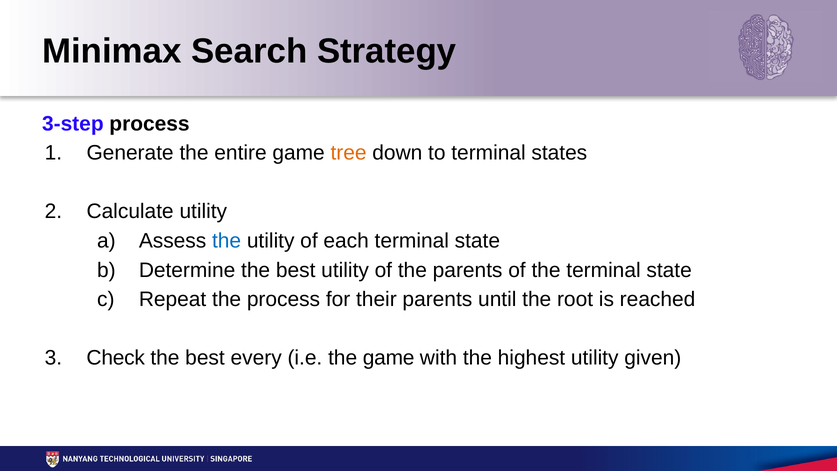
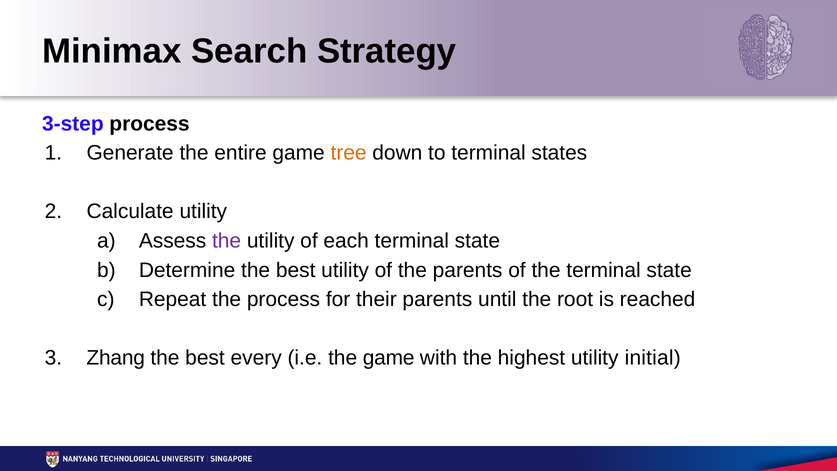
the at (227, 241) colour: blue -> purple
Check: Check -> Zhang
given: given -> initial
